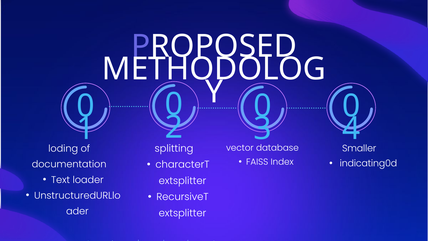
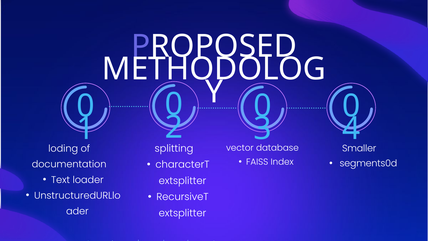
indicating0d: indicating0d -> segments0d
